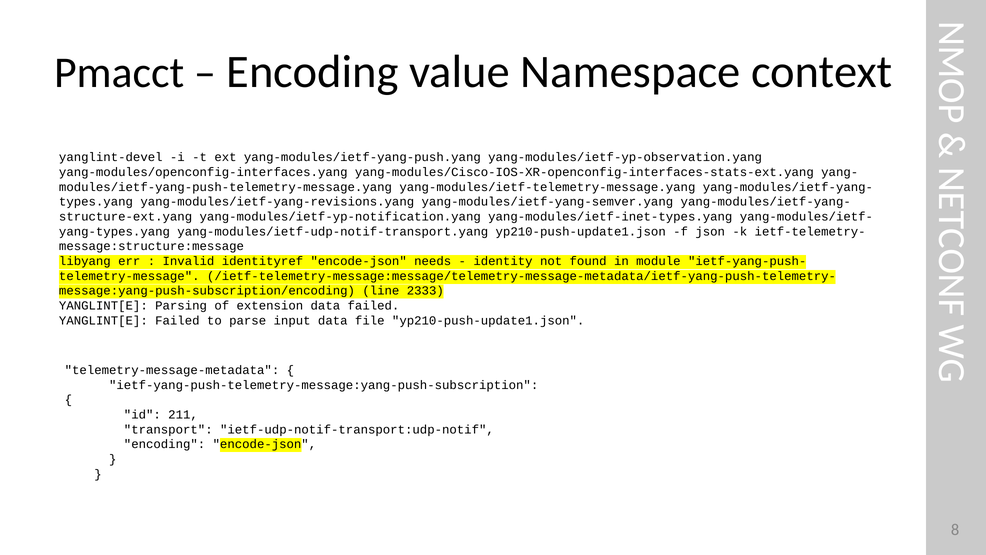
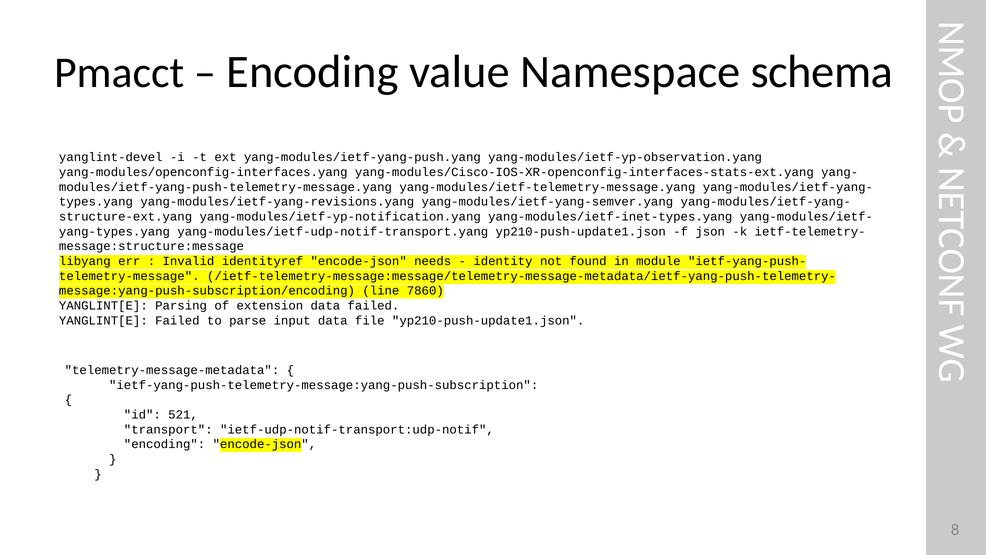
context: context -> schema
2333: 2333 -> 7860
211: 211 -> 521
